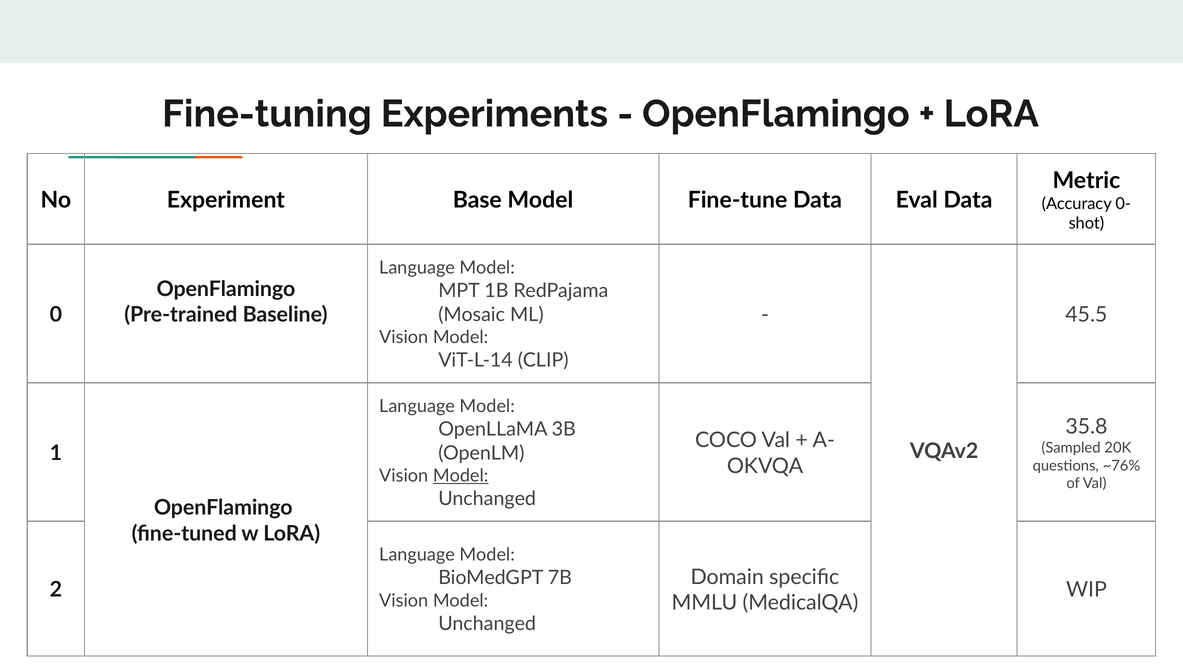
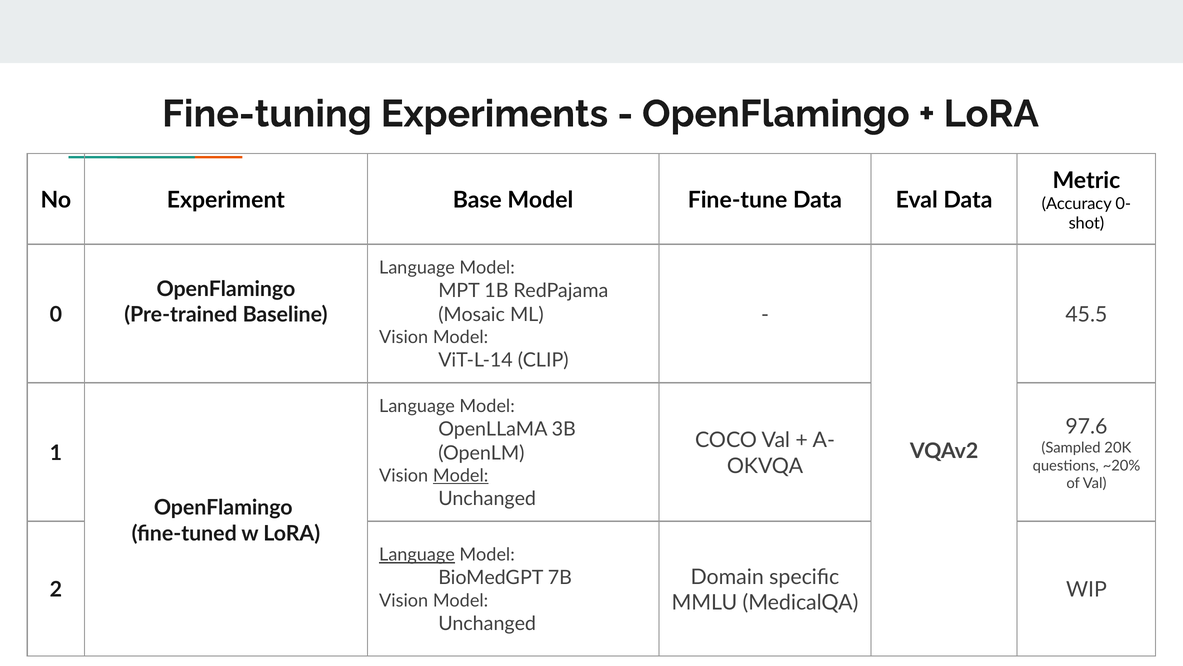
35.8: 35.8 -> 97.6
~76%: ~76% -> ~20%
Language at (417, 555) underline: none -> present
